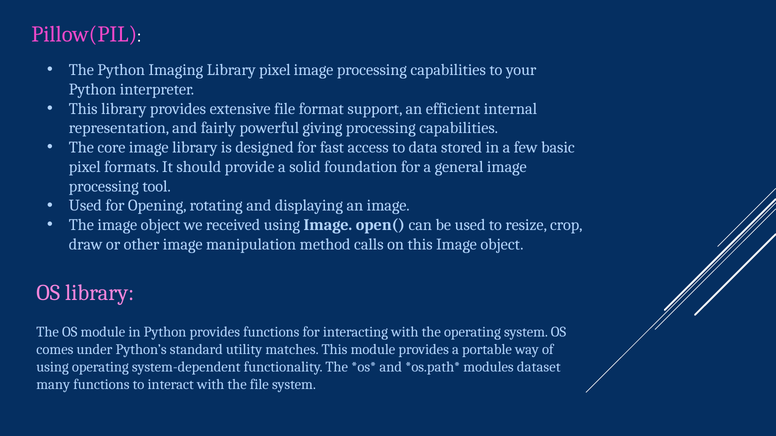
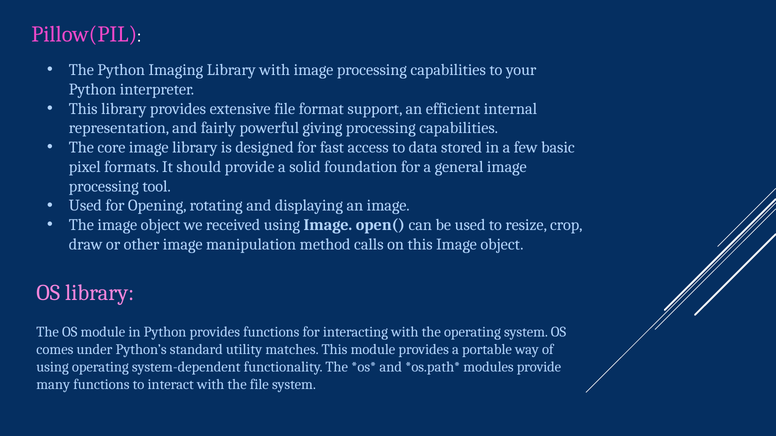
Library pixel: pixel -> with
modules dataset: dataset -> provide
